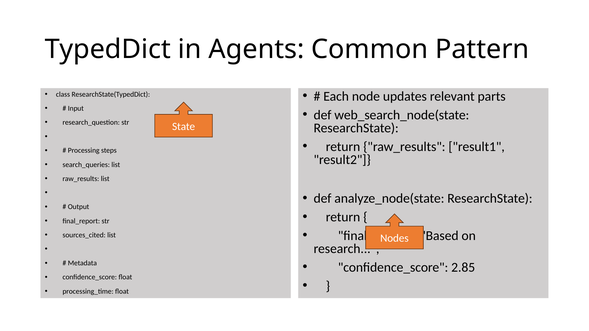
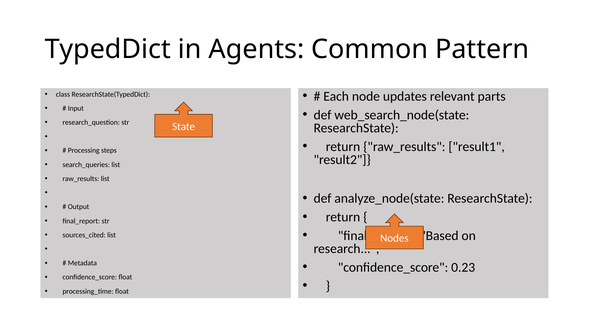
2.85: 2.85 -> 0.23
